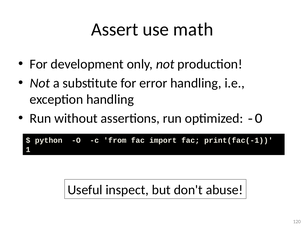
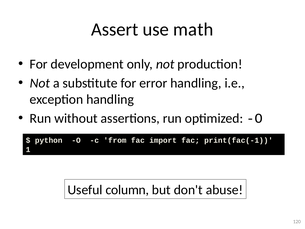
inspect: inspect -> column
